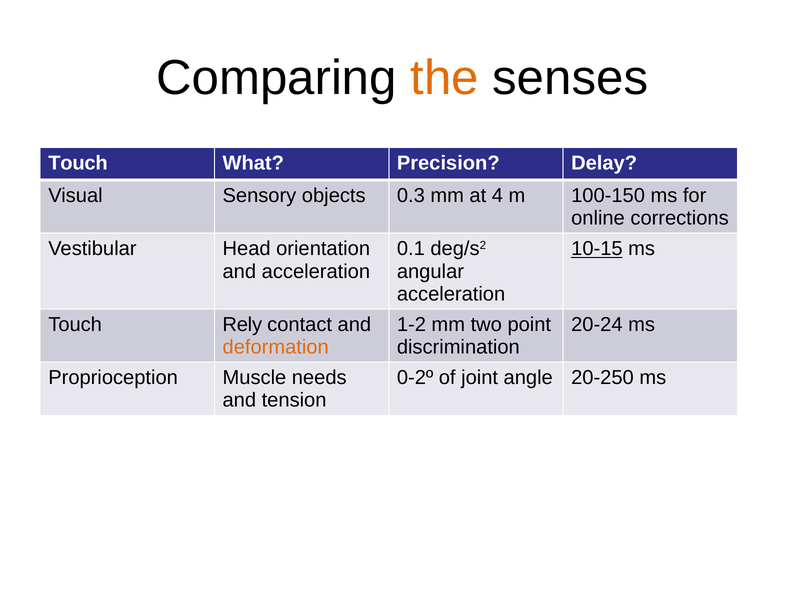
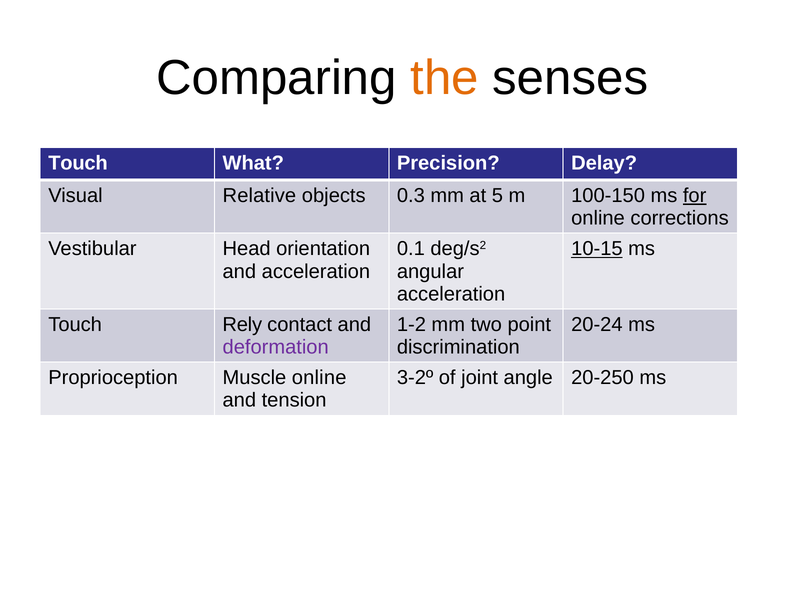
Sensory: Sensory -> Relative
4: 4 -> 5
for underline: none -> present
deformation colour: orange -> purple
Muscle needs: needs -> online
0-2º: 0-2º -> 3-2º
